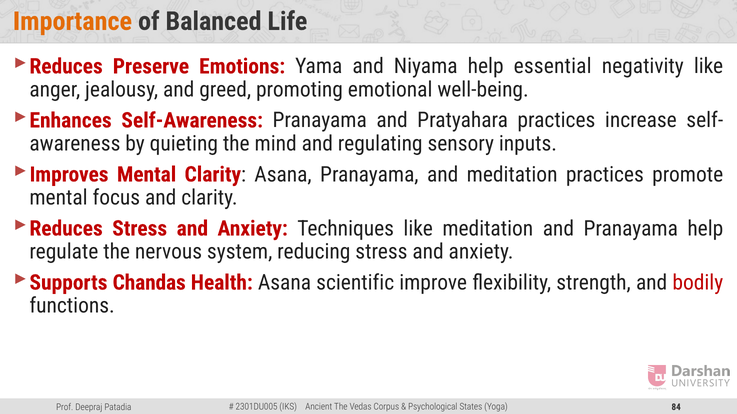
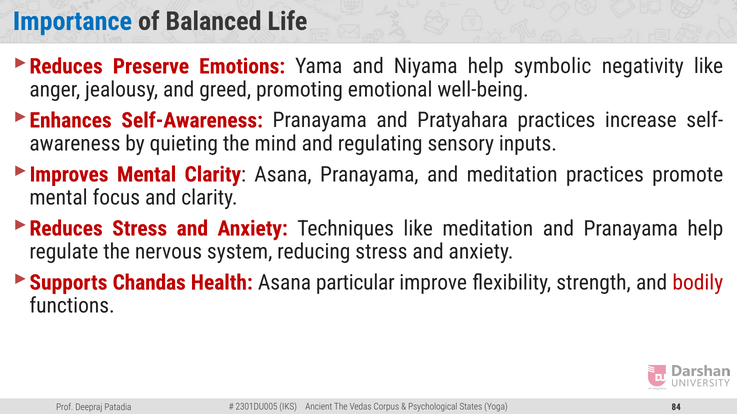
Importance colour: orange -> blue
essential: essential -> symbolic
scientific: scientific -> particular
